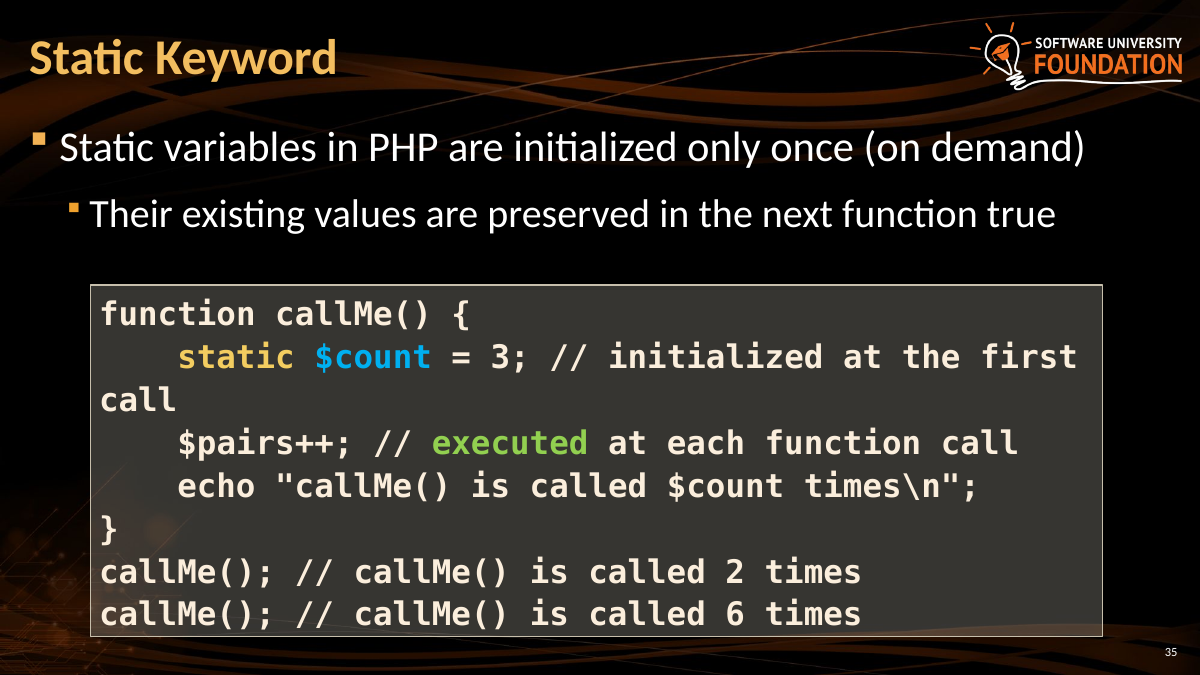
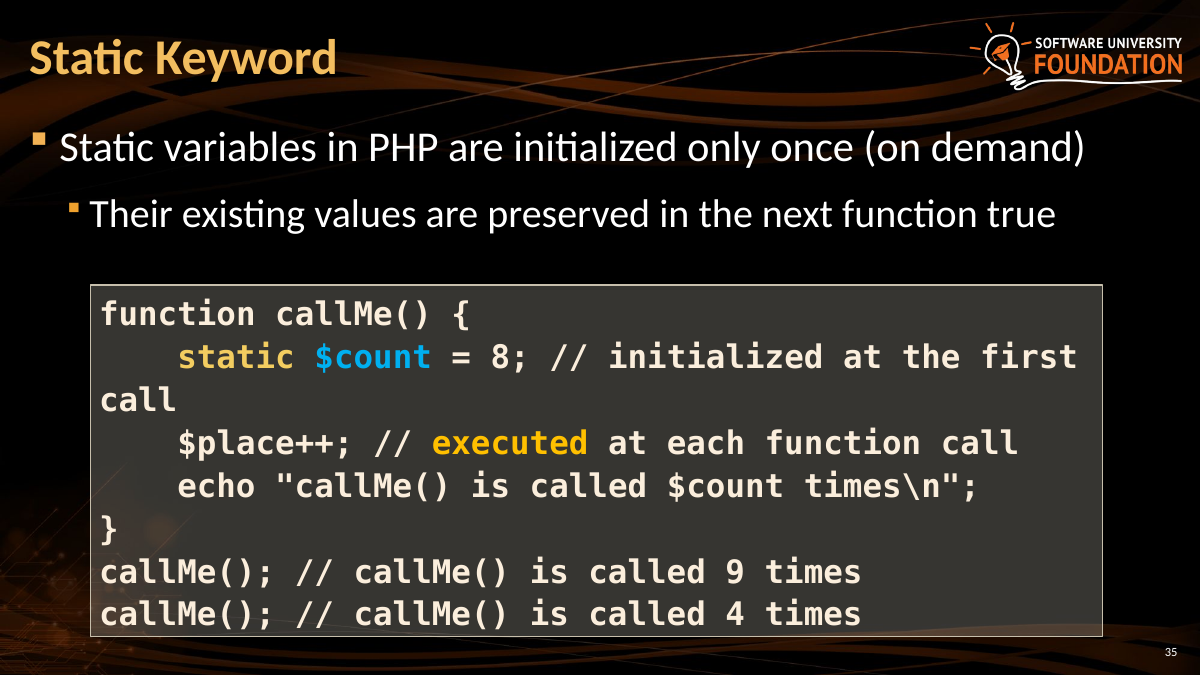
3: 3 -> 8
$pairs++: $pairs++ -> $place++
executed colour: light green -> yellow
2: 2 -> 9
6: 6 -> 4
